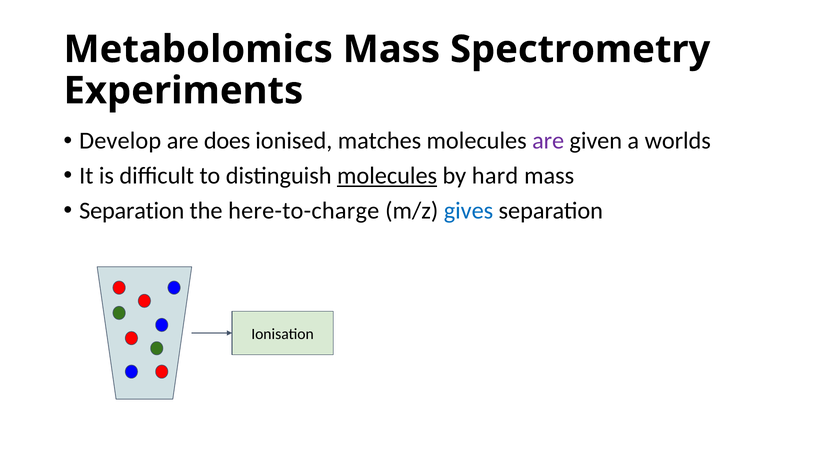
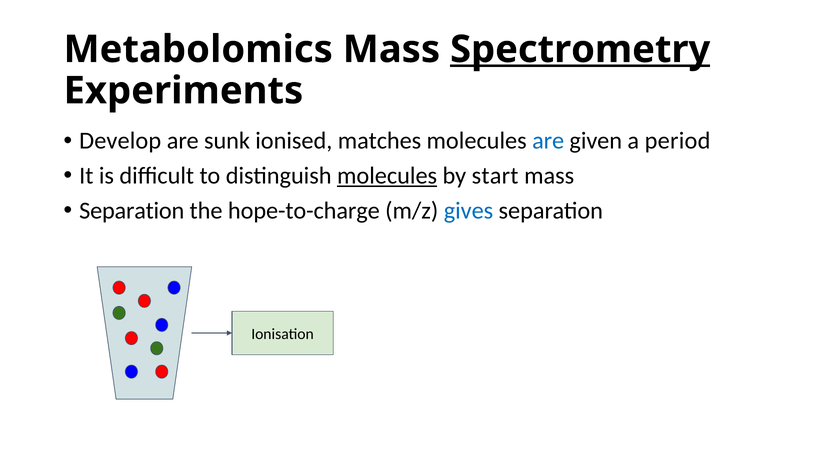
Spectrometry underline: none -> present
does: does -> sunk
are at (548, 141) colour: purple -> blue
worlds: worlds -> period
hard: hard -> start
here-to-charge: here-to-charge -> hope-to-charge
